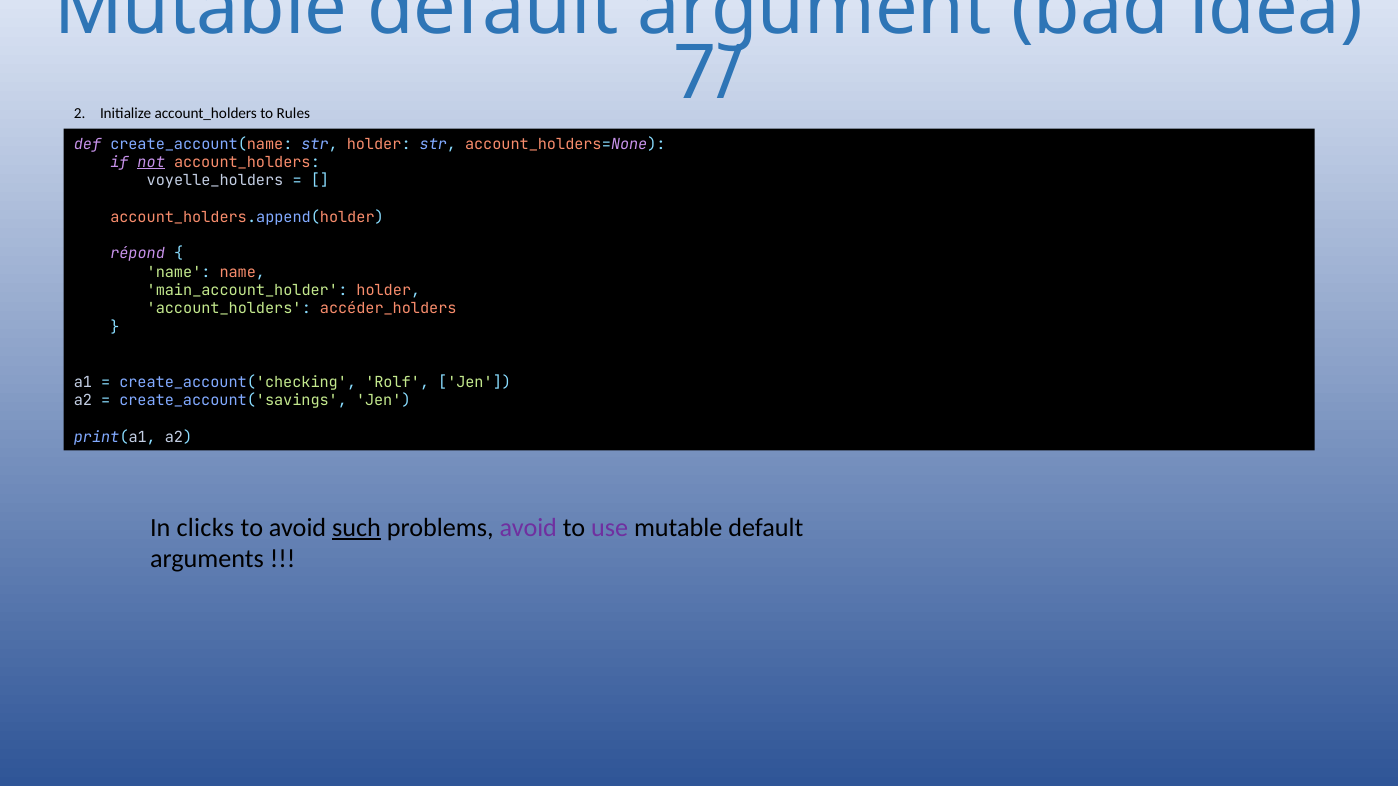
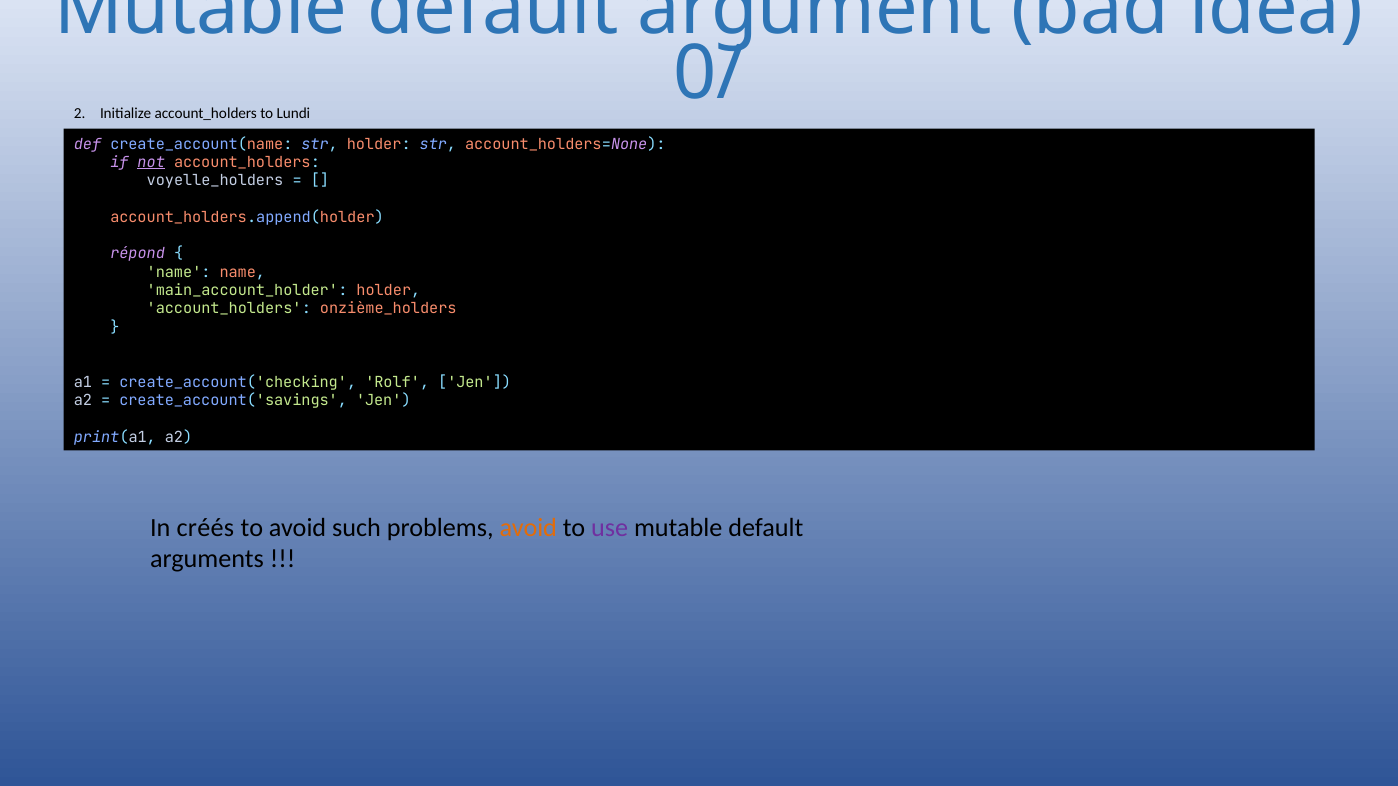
7/: 7/ -> 0/
Rules: Rules -> Lundi
accéder_holders: accéder_holders -> onzième_holders
clicks: clicks -> créés
such underline: present -> none
avoid at (528, 528) colour: purple -> orange
